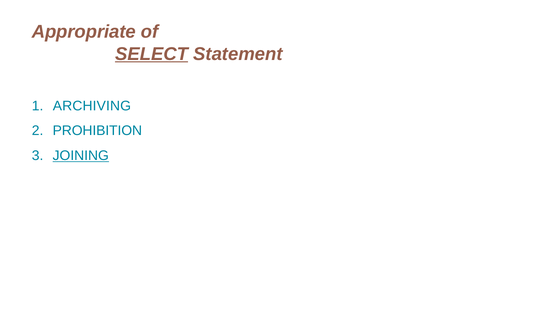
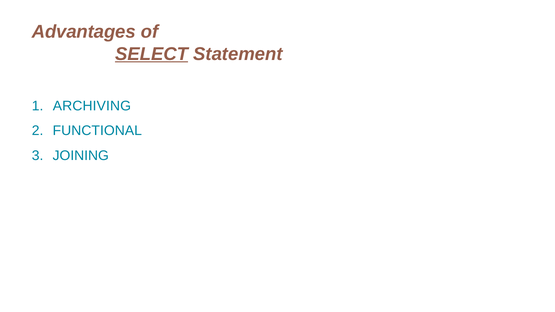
Appropriate: Appropriate -> Advantages
PROHIBITION: PROHIBITION -> FUNCTIONAL
JOINING underline: present -> none
